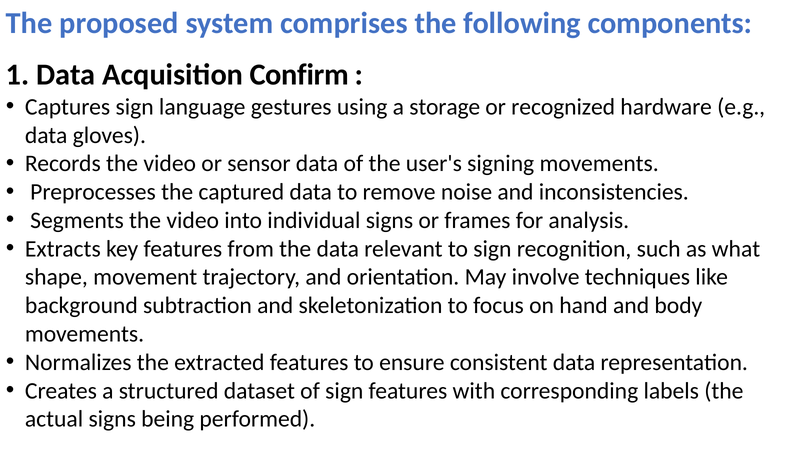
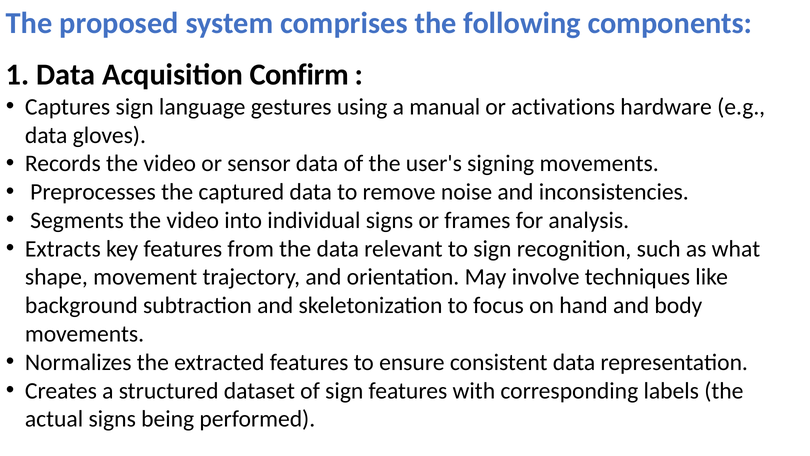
storage: storage -> manual
recognized: recognized -> activations
